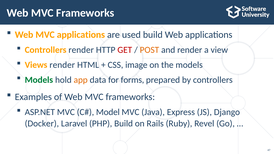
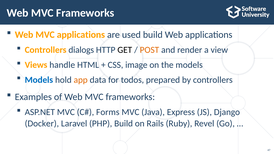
Controllers render: render -> dialogs
GET colour: red -> black
Views render: render -> handle
Models at (39, 80) colour: green -> blue
forms: forms -> todos
Model: Model -> Forms
